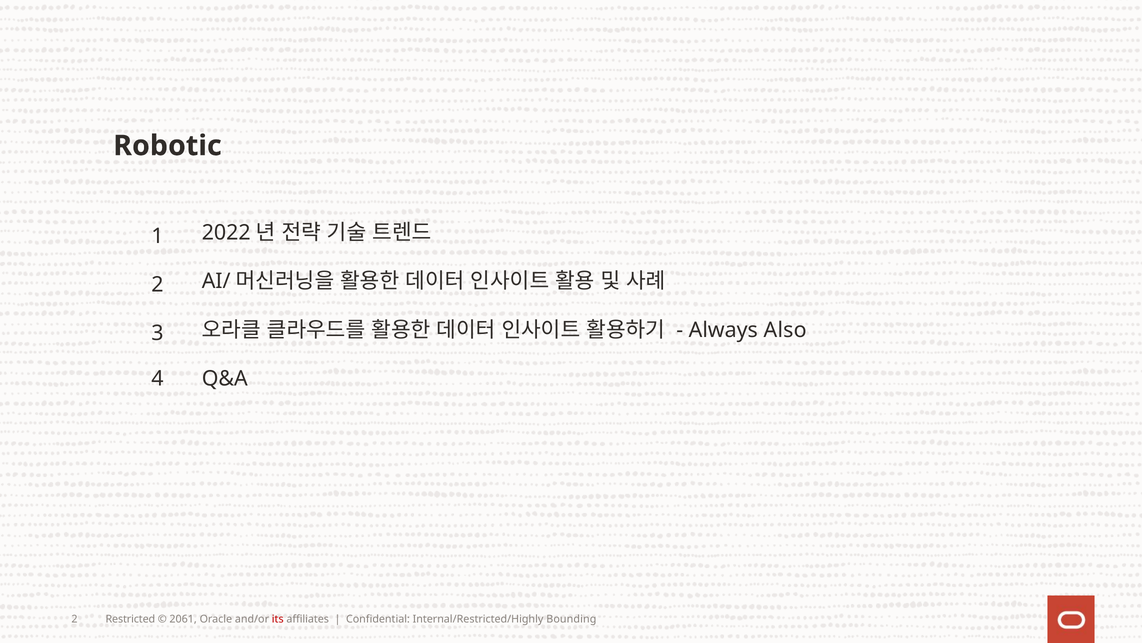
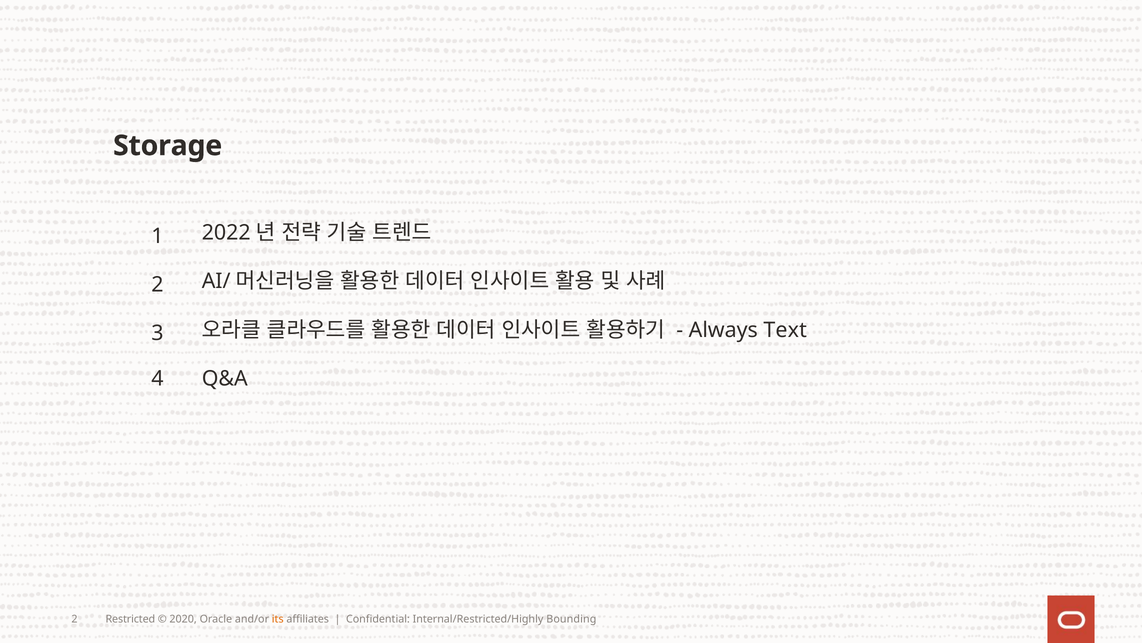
Robotic: Robotic -> Storage
Also: Also -> Text
2061: 2061 -> 2020
its colour: red -> orange
